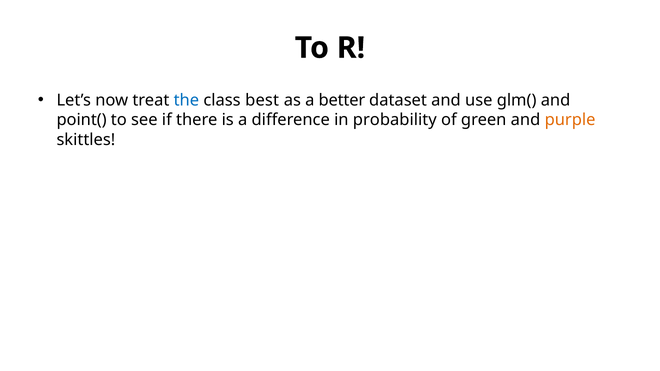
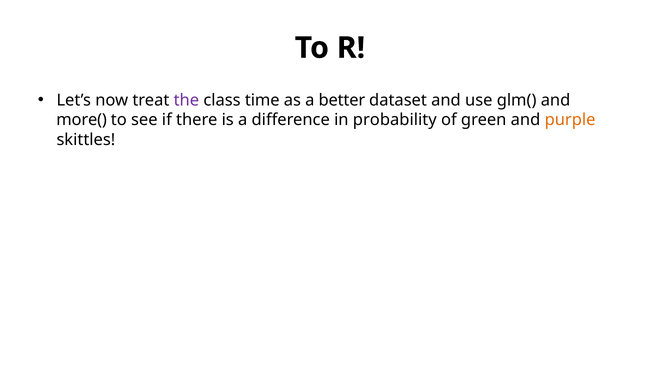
the colour: blue -> purple
best: best -> time
point(: point( -> more(
